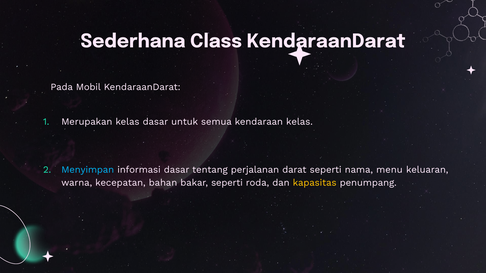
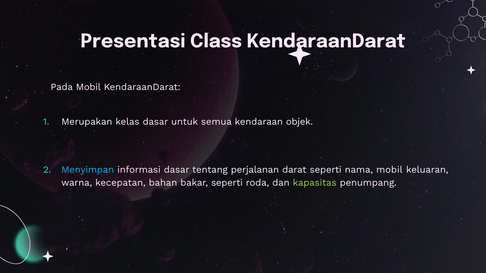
Sederhana: Sederhana -> Presentasi
kendaraan kelas: kelas -> objek
nama menu: menu -> mobil
kapasitas colour: yellow -> light green
